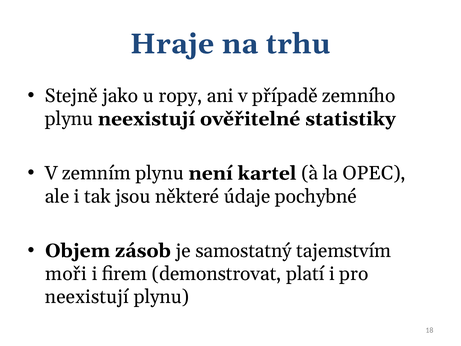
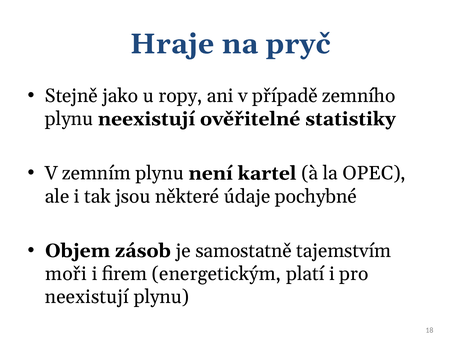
trhu: trhu -> pryč
samostatný: samostatný -> samostatně
demonstrovat: demonstrovat -> energetickým
